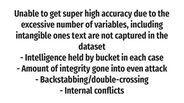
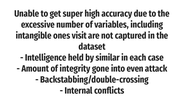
text: text -> visit
bucket: bucket -> similar
